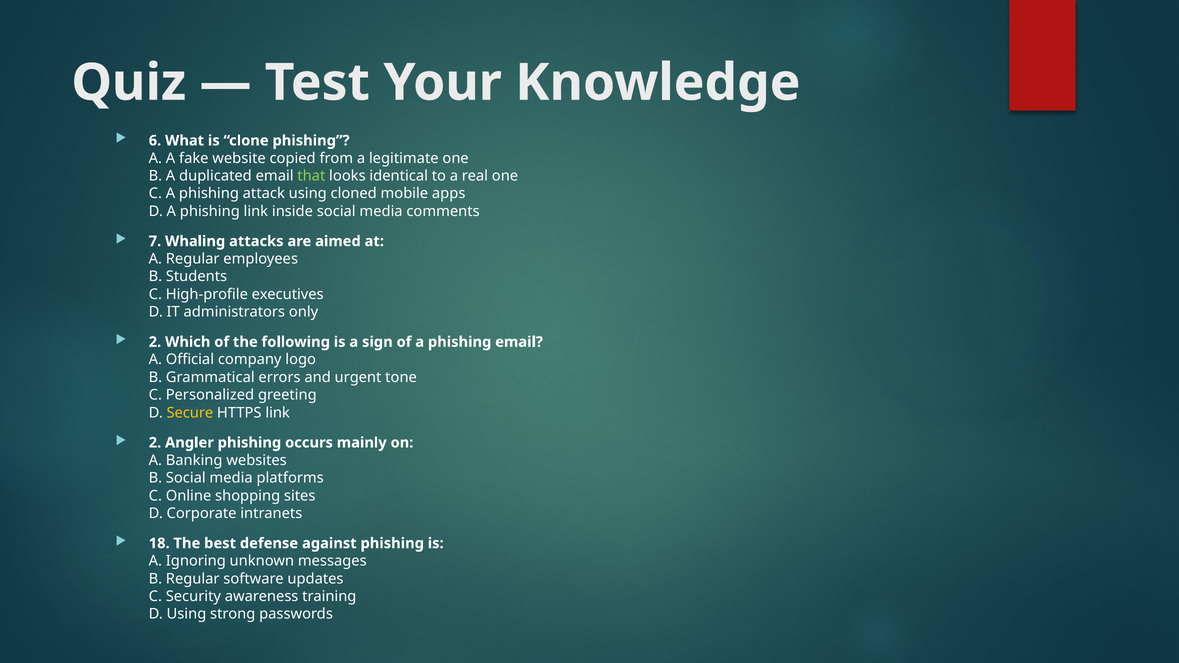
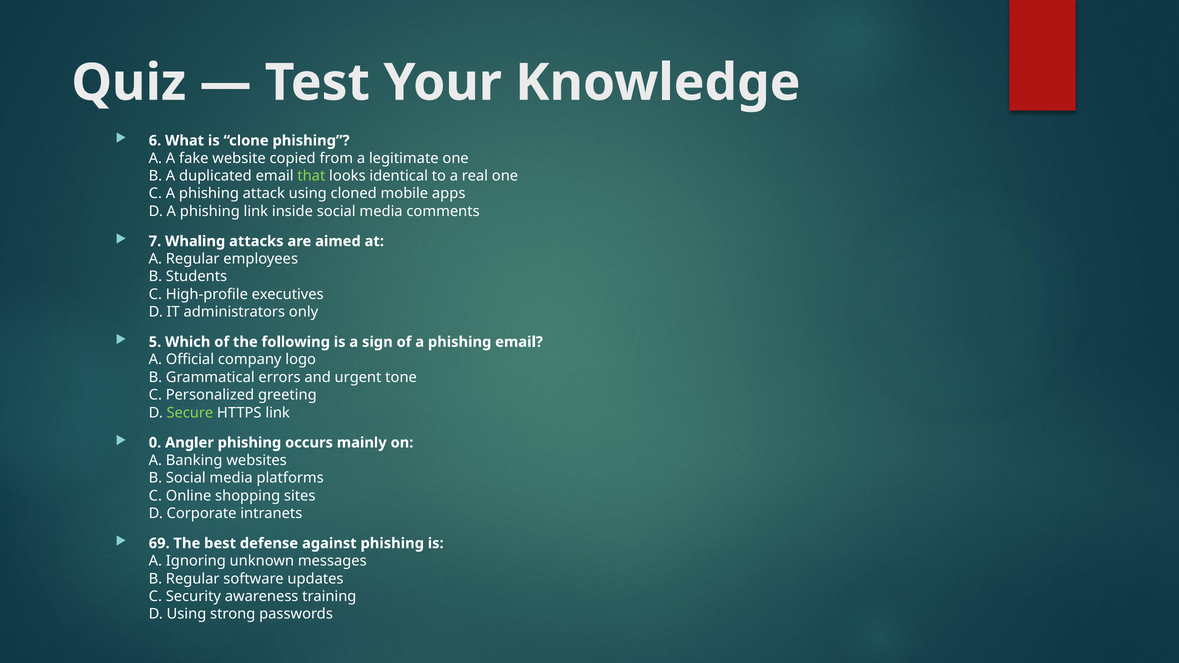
2 at (155, 342): 2 -> 5
Secure colour: yellow -> light green
2 at (155, 443): 2 -> 0
18: 18 -> 69
